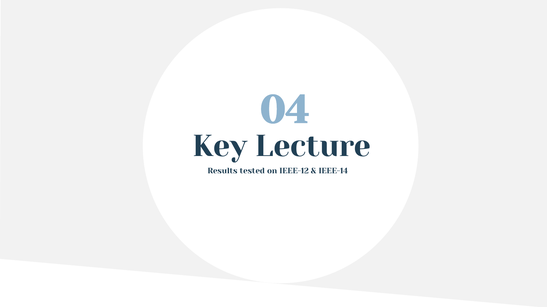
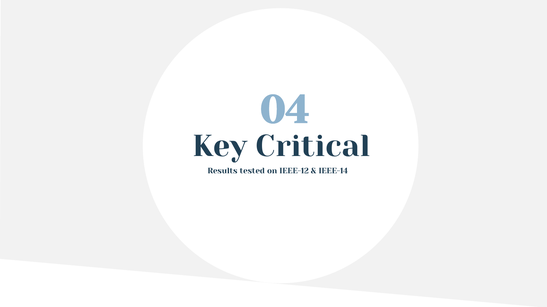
Lecture: Lecture -> Critical
